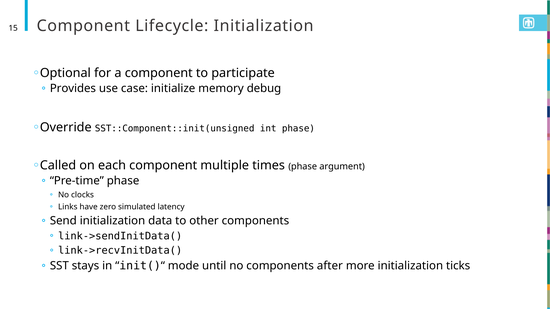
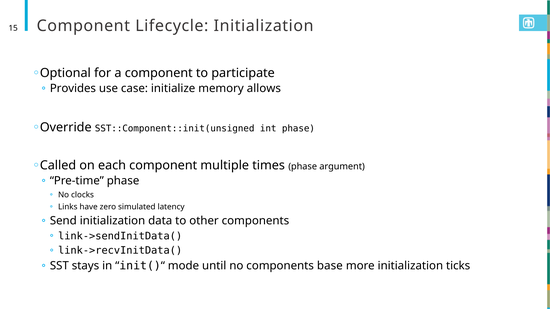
debug: debug -> allows
after: after -> base
